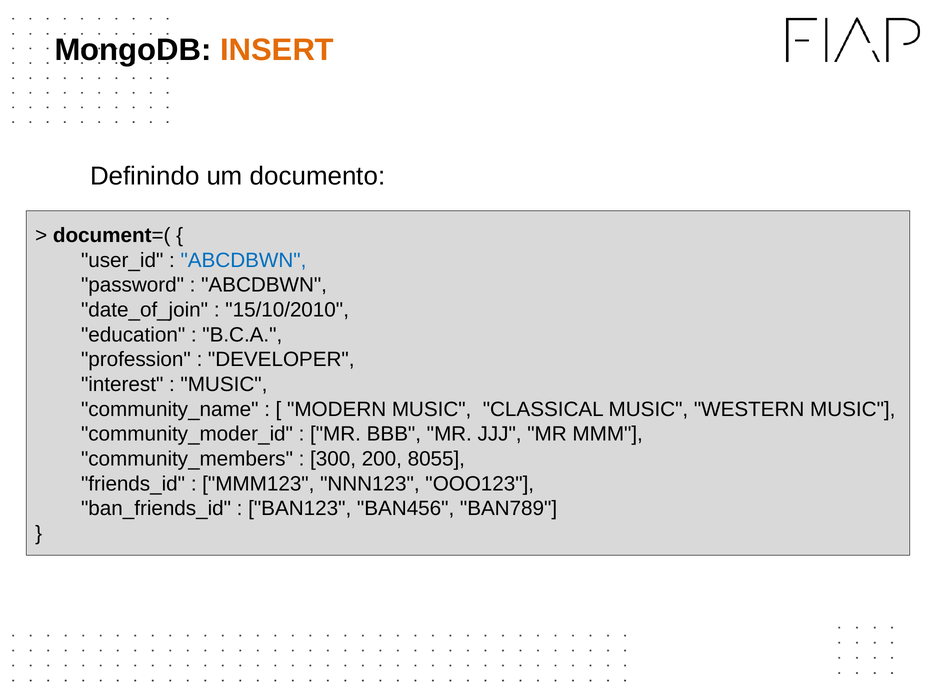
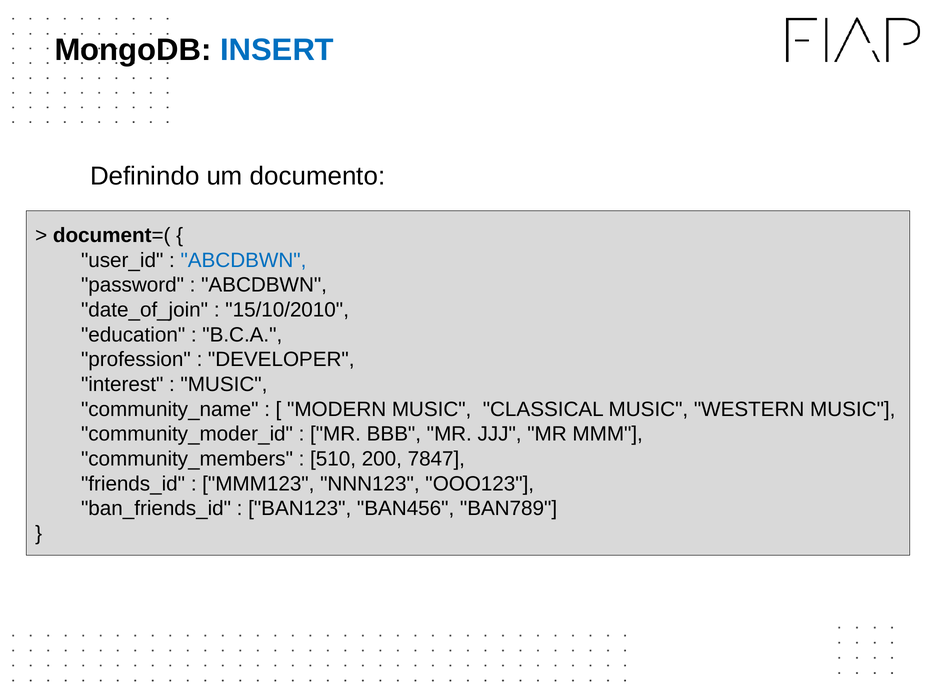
INSERT colour: orange -> blue
300: 300 -> 510
8055: 8055 -> 7847
